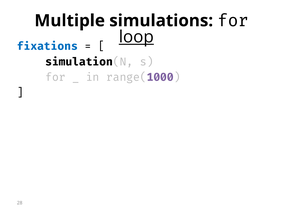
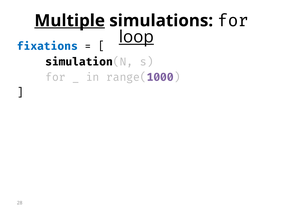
Multiple underline: none -> present
